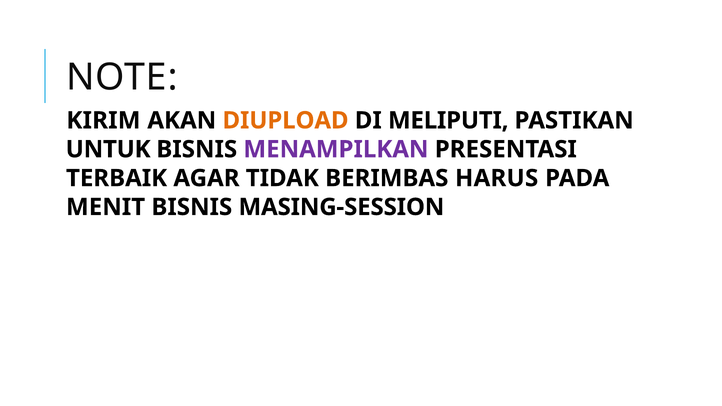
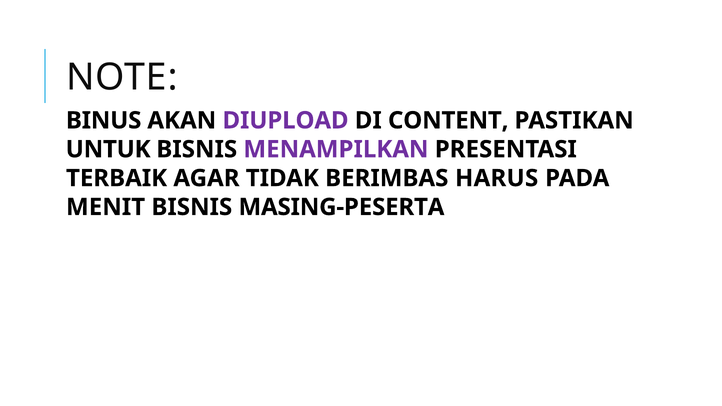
KIRIM: KIRIM -> BINUS
DIUPLOAD colour: orange -> purple
MELIPUTI: MELIPUTI -> CONTENT
MASING-SESSION: MASING-SESSION -> MASING-PESERTA
